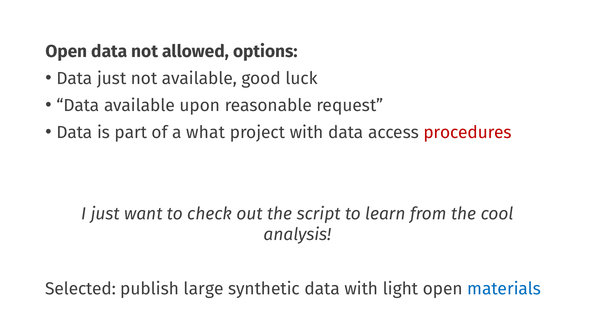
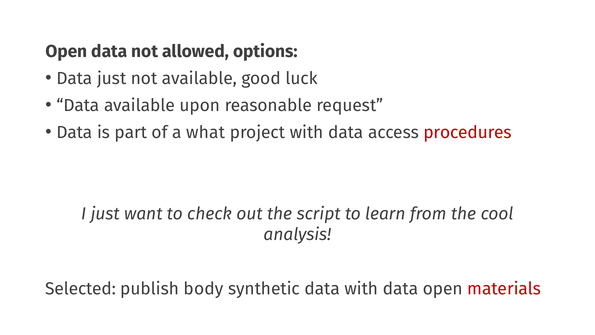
large: large -> body
data with light: light -> data
materials colour: blue -> red
